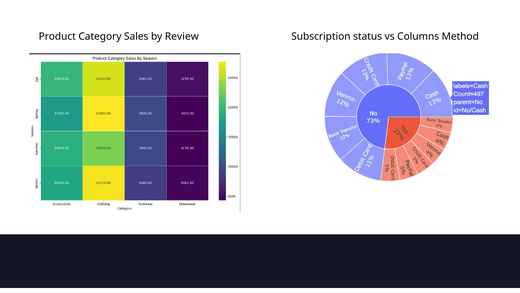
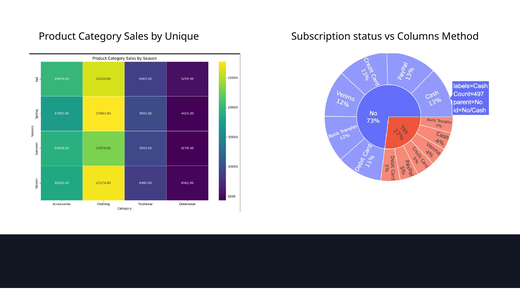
Review: Review -> Unique
